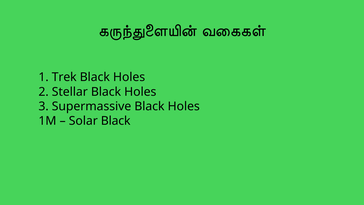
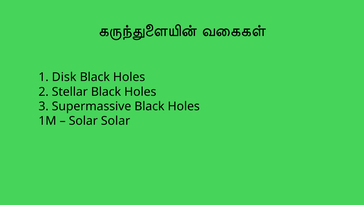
Trek: Trek -> Disk
Solar Black: Black -> Solar
